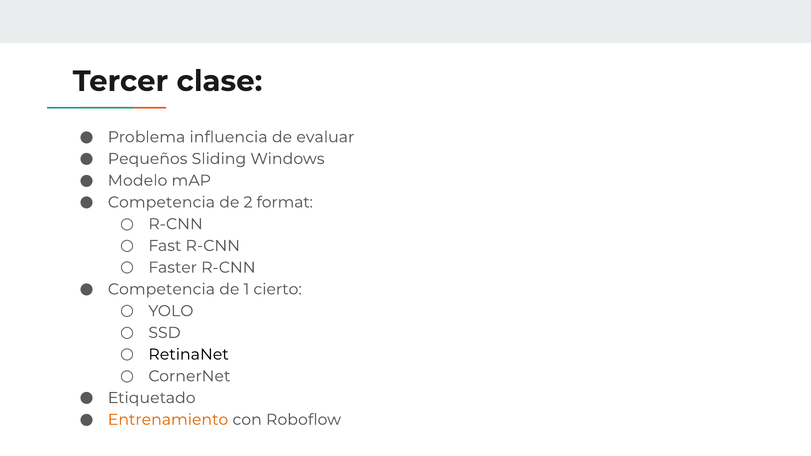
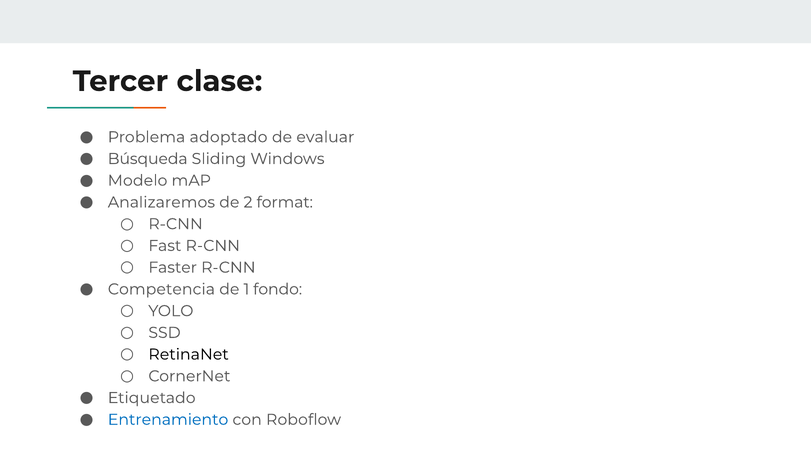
influencia: influencia -> adoptado
Pequeños: Pequeños -> Búsqueda
Competencia at (161, 202): Competencia -> Analizaremos
cierto: cierto -> fondo
Entrenamiento colour: orange -> blue
